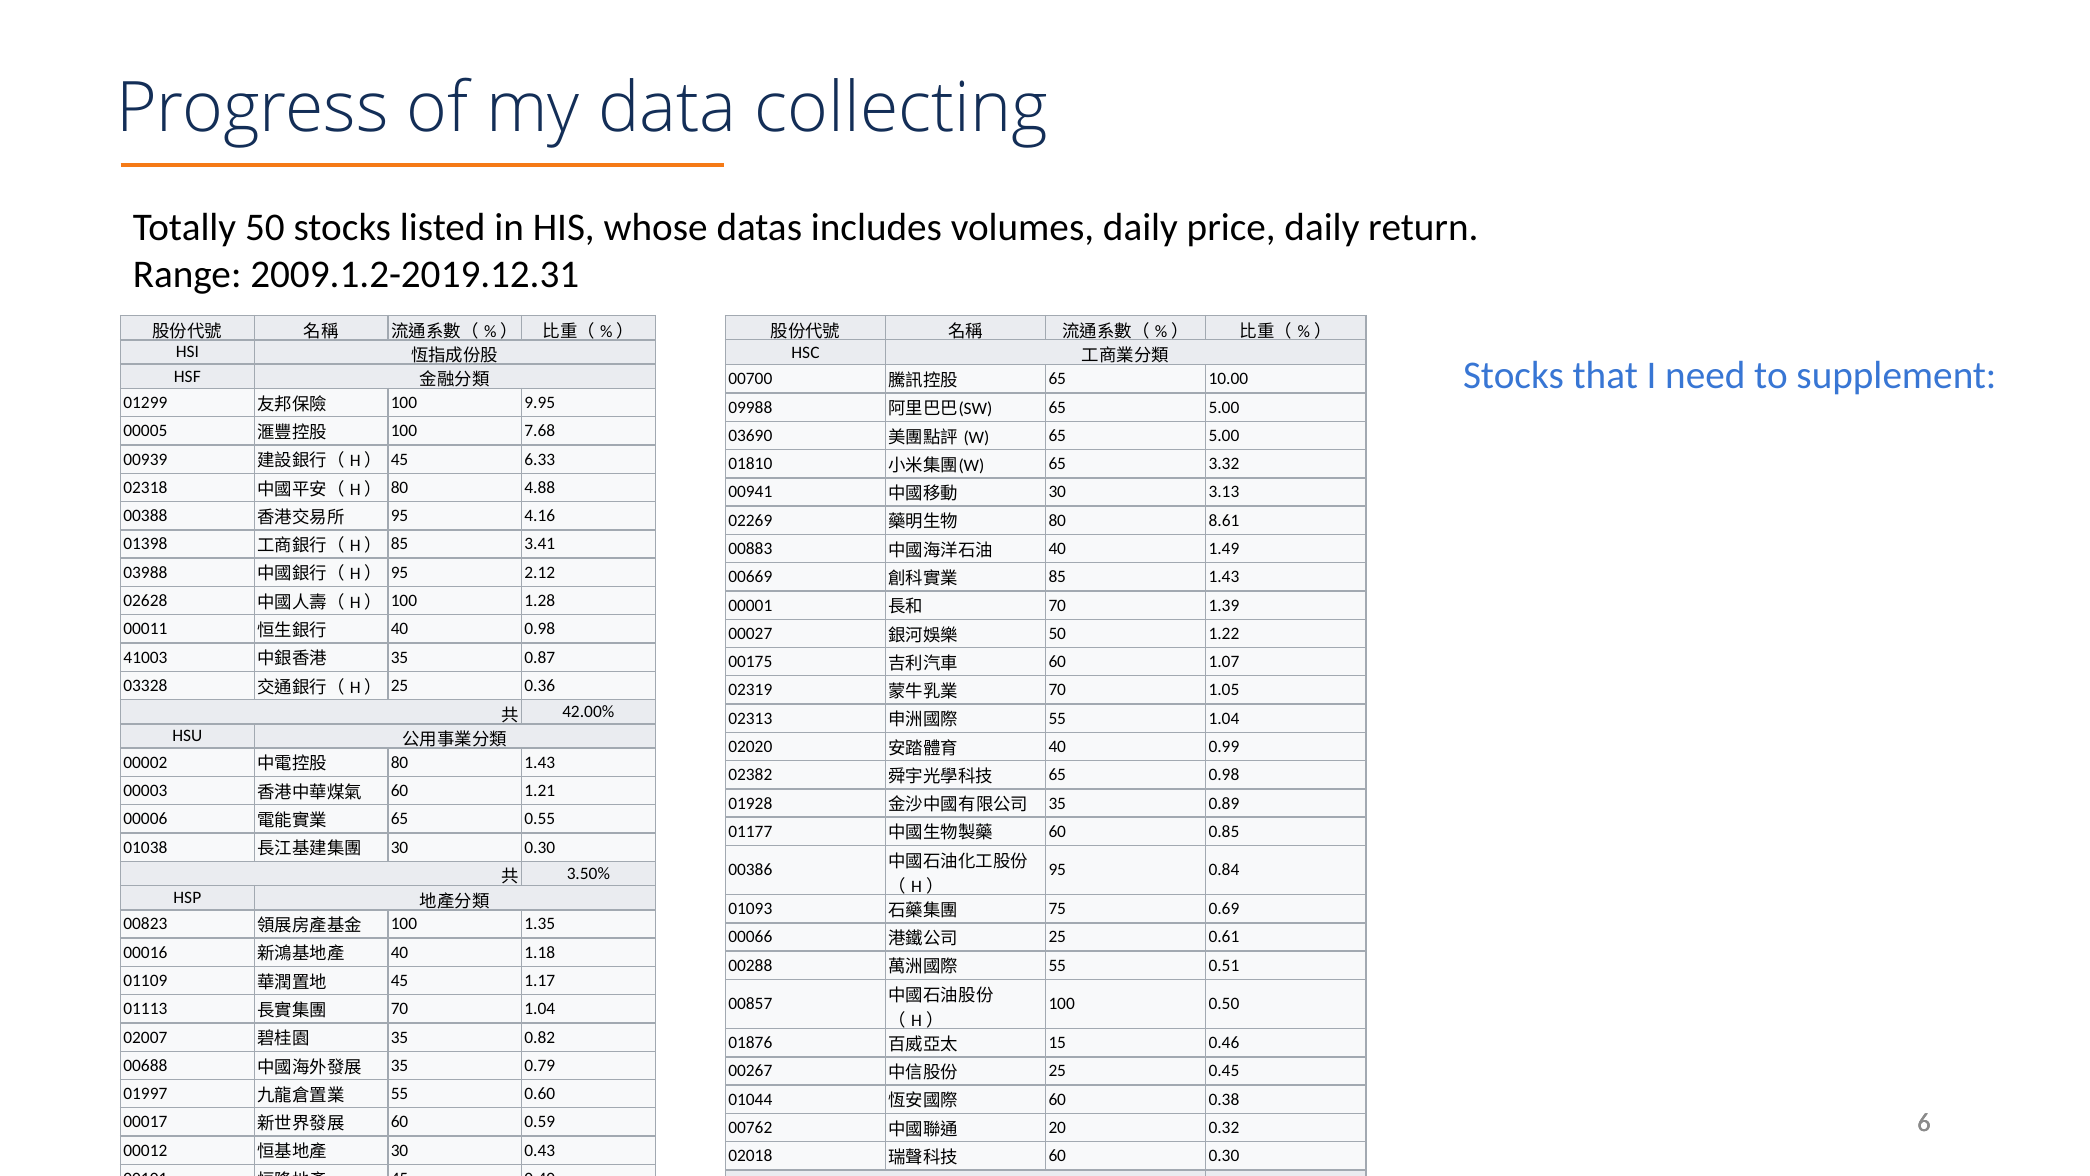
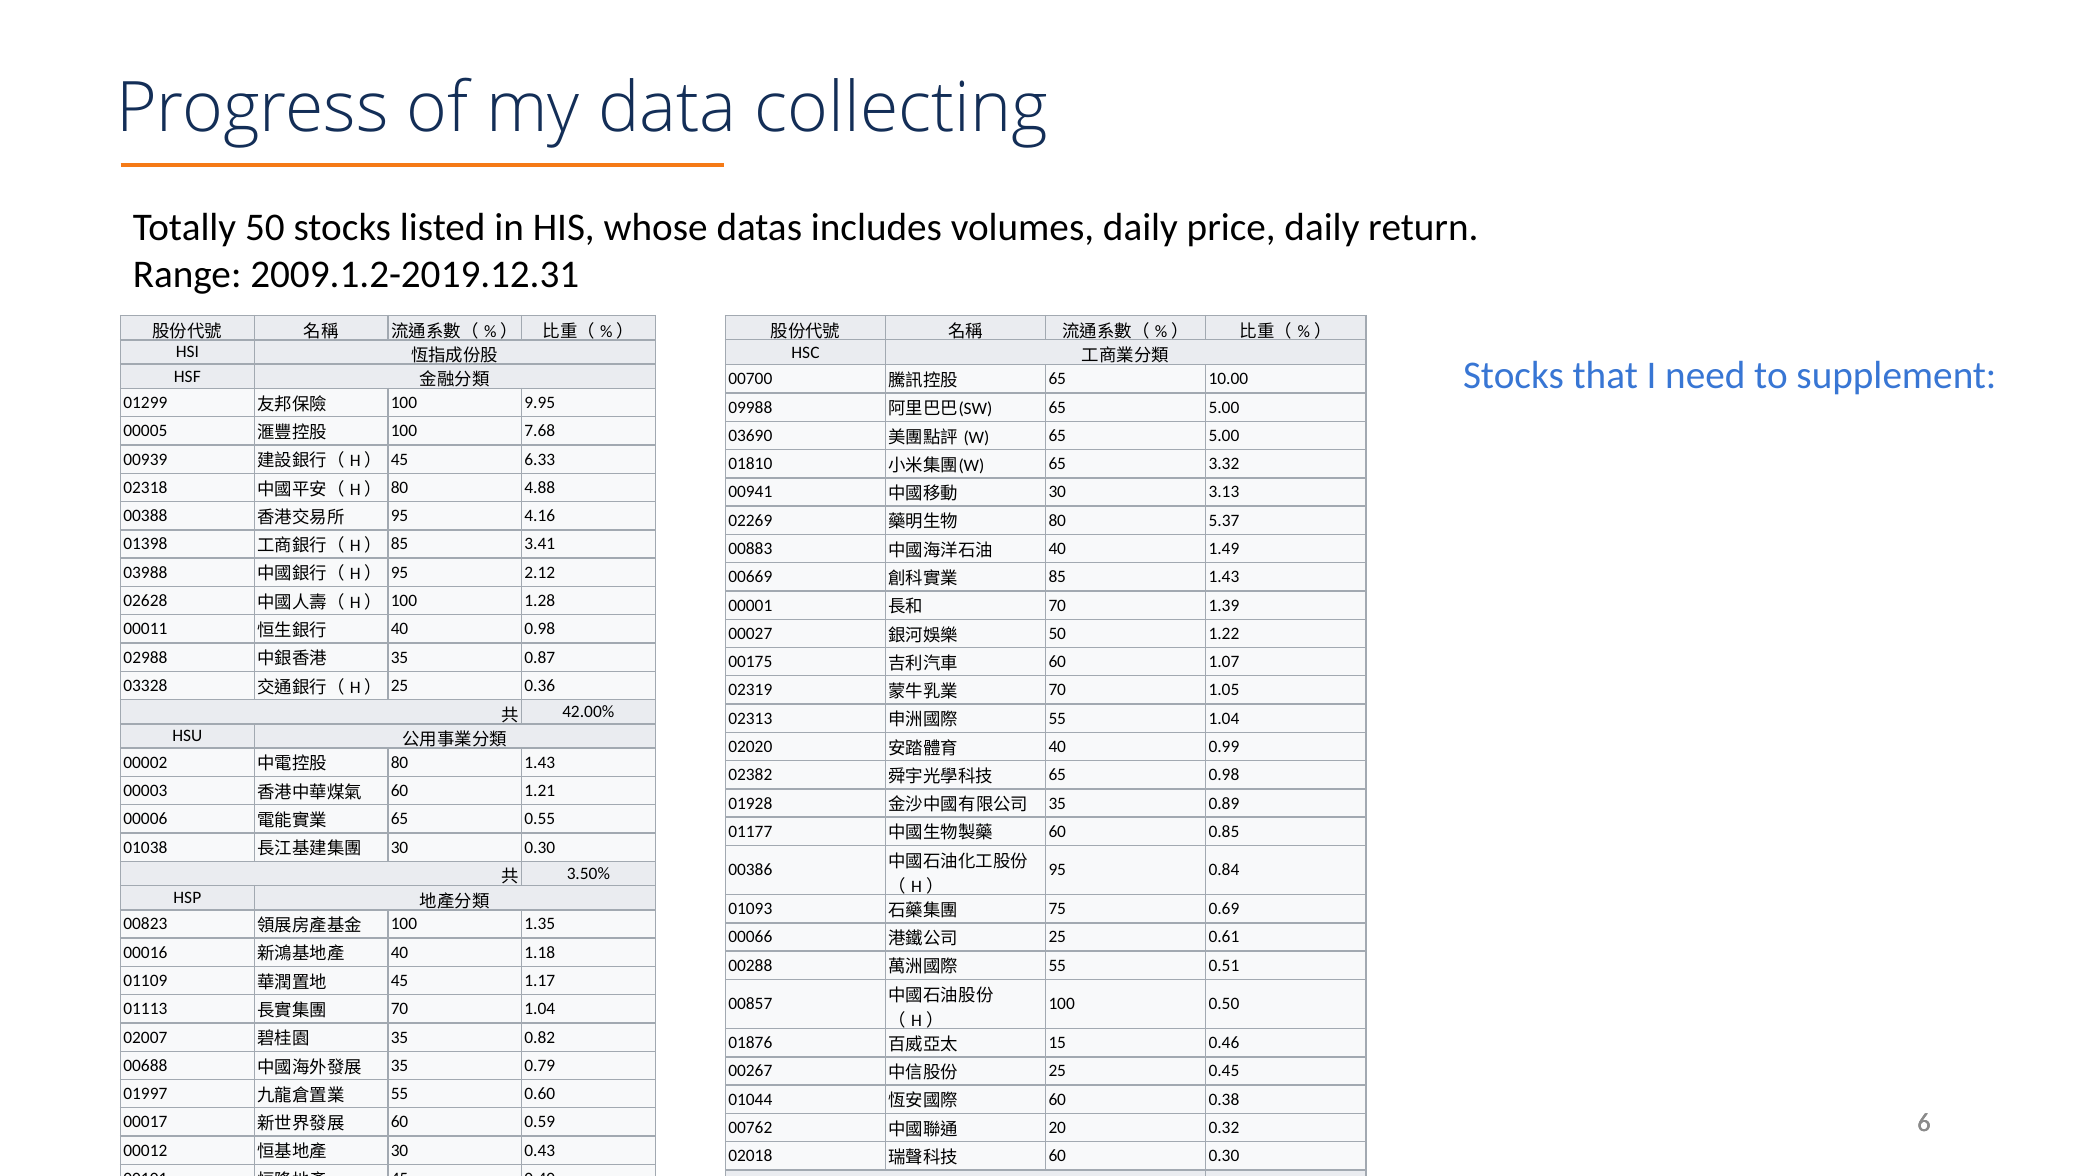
8.61: 8.61 -> 5.37
41003: 41003 -> 02988
